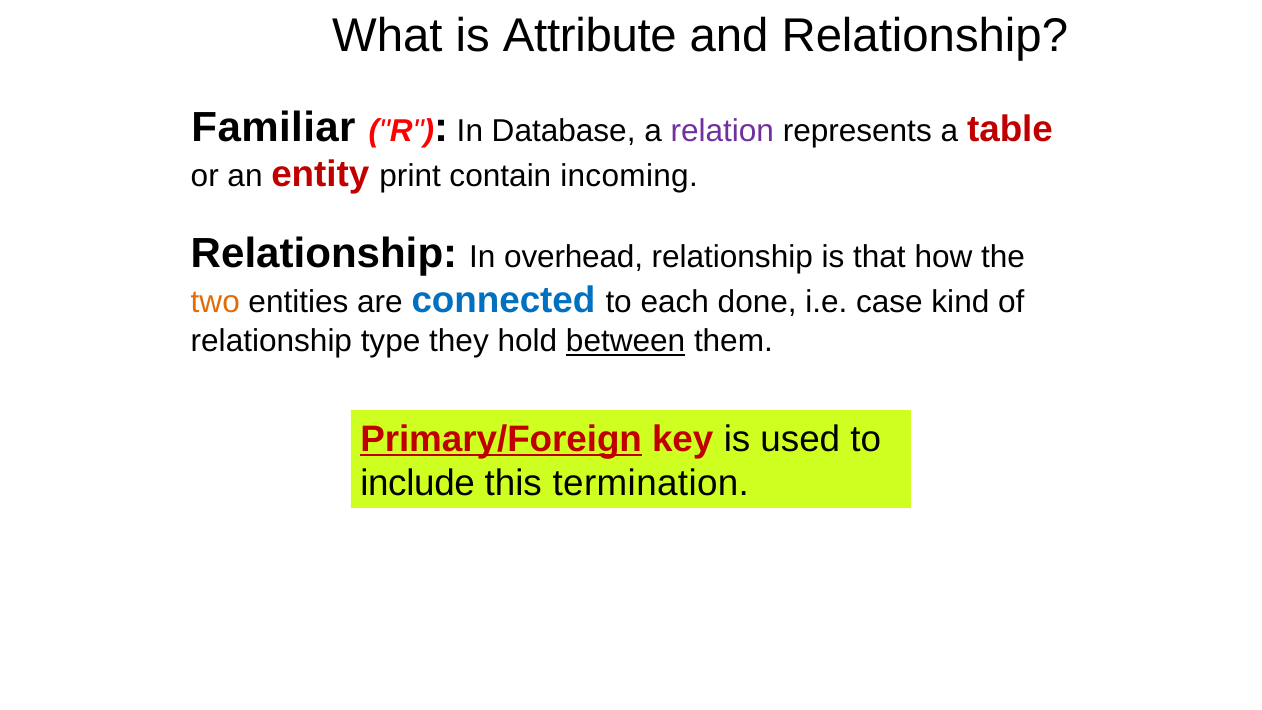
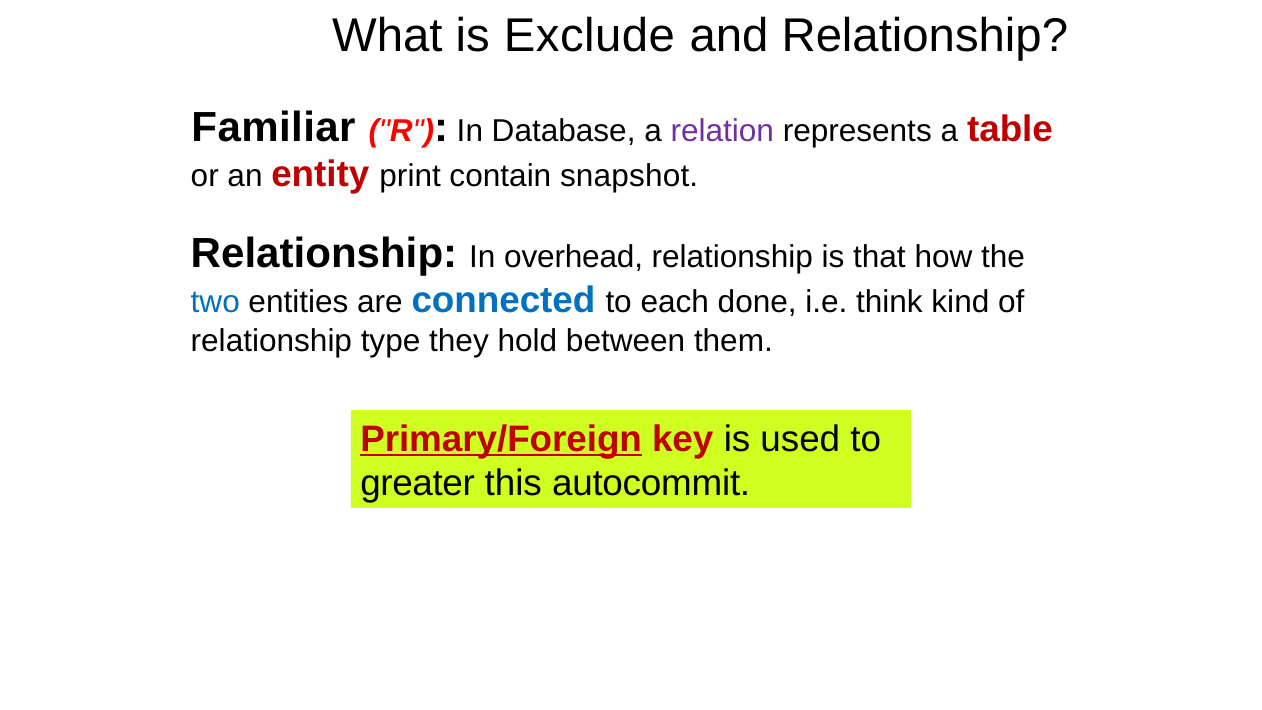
Attribute: Attribute -> Exclude
incoming: incoming -> snapshot
two colour: orange -> blue
case: case -> think
between underline: present -> none
include: include -> greater
termination: termination -> autocommit
